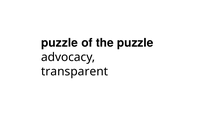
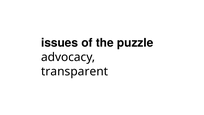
puzzle at (59, 43): puzzle -> issues
